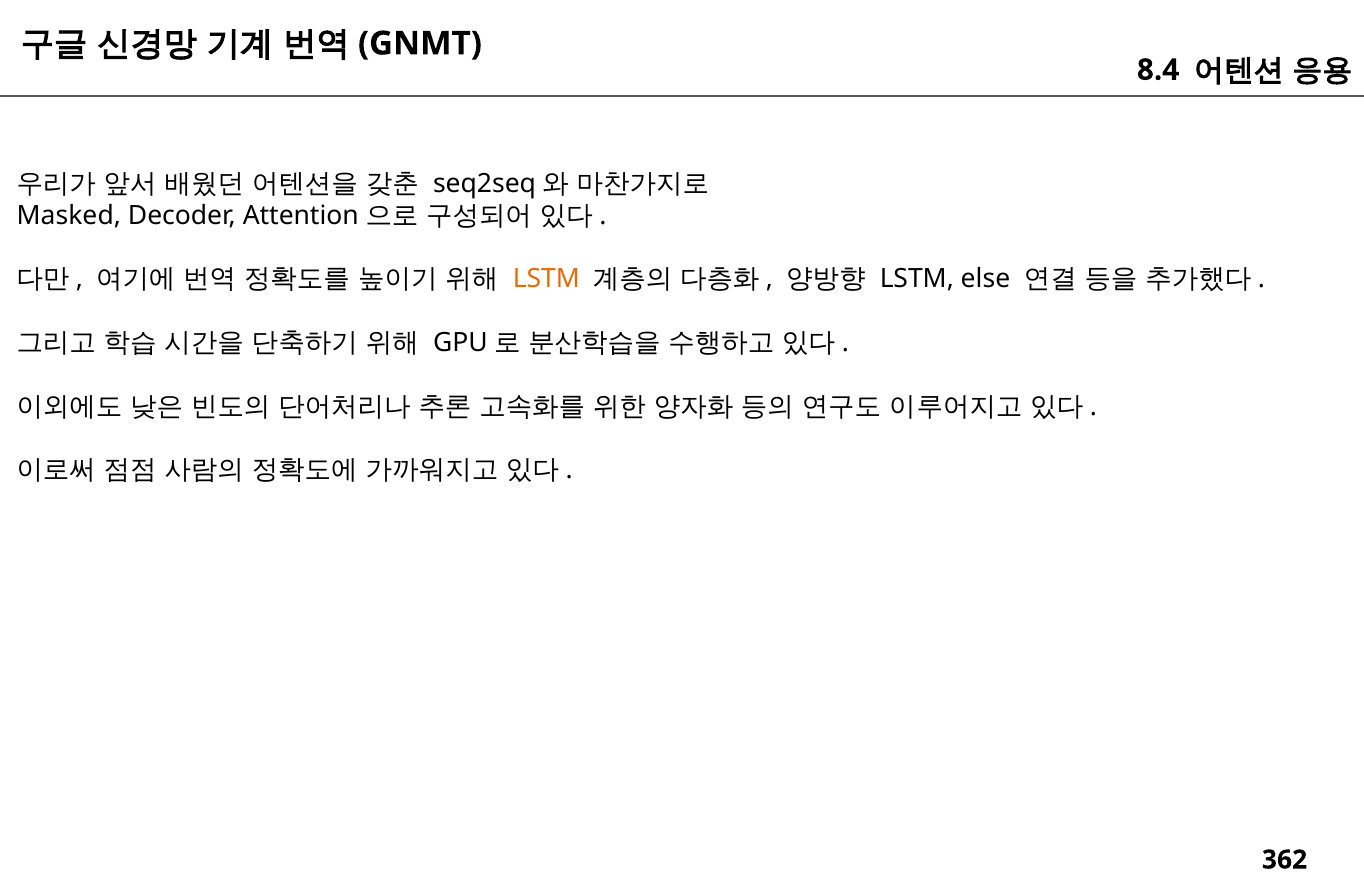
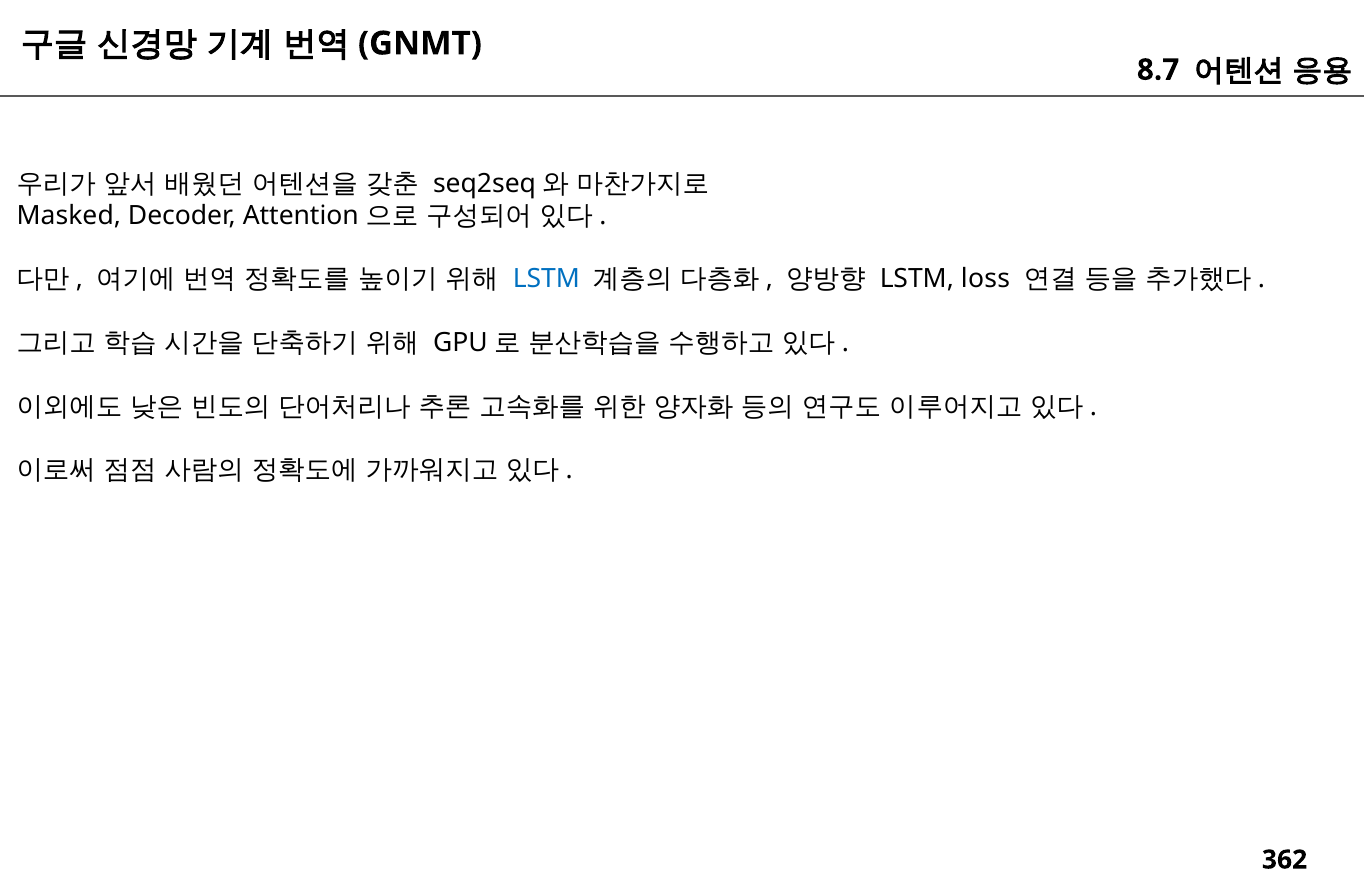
8.4: 8.4 -> 8.7
LSTM at (546, 279) colour: orange -> blue
else: else -> loss
